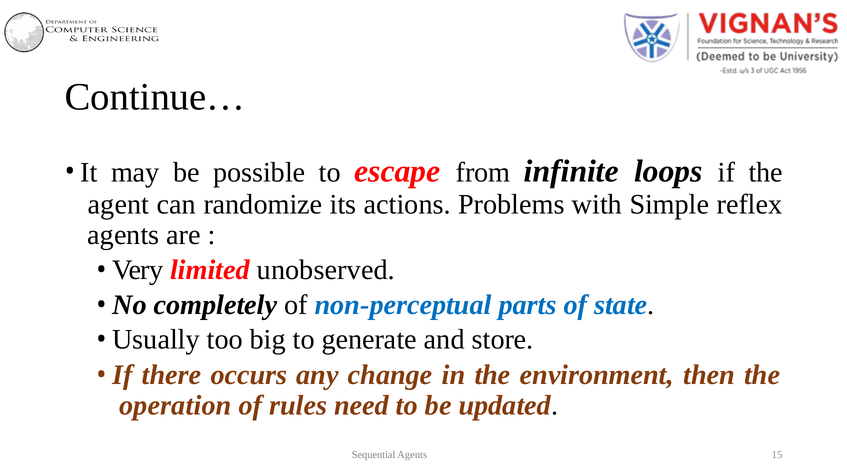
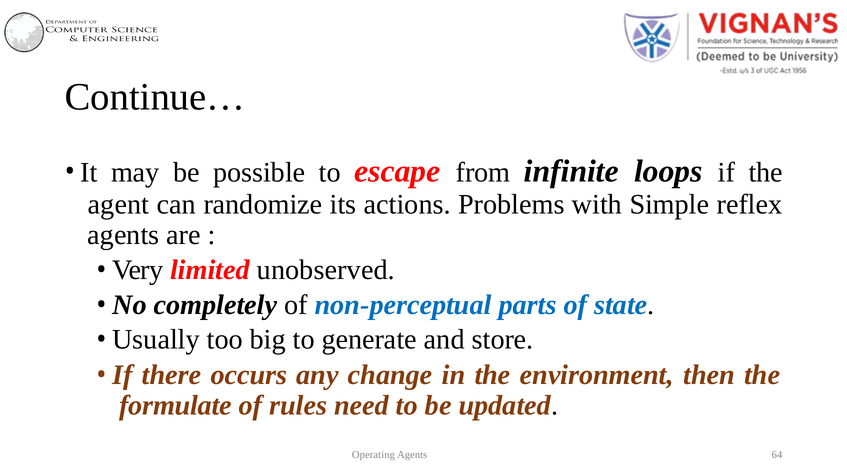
operation: operation -> formulate
Sequential: Sequential -> Operating
15: 15 -> 64
